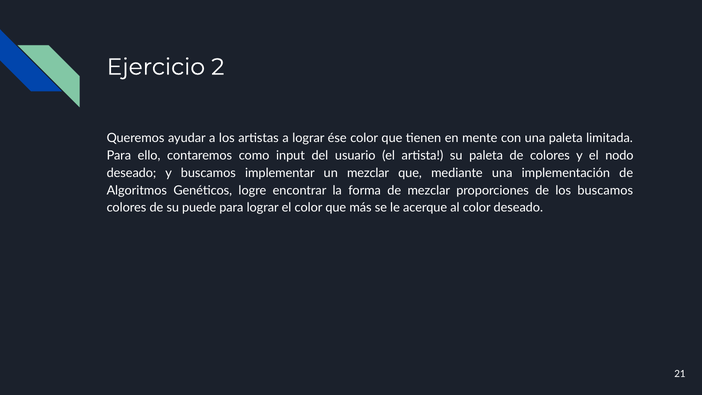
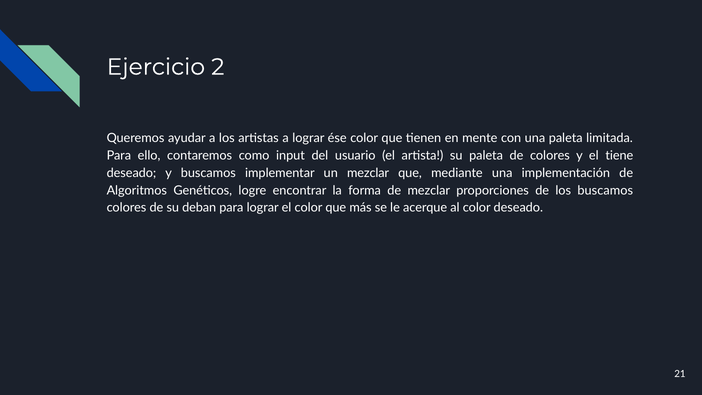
nodo: nodo -> tiene
puede: puede -> deban
